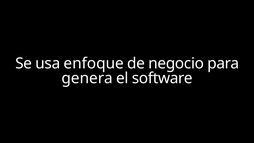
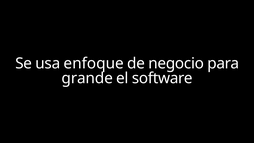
genera: genera -> grande
